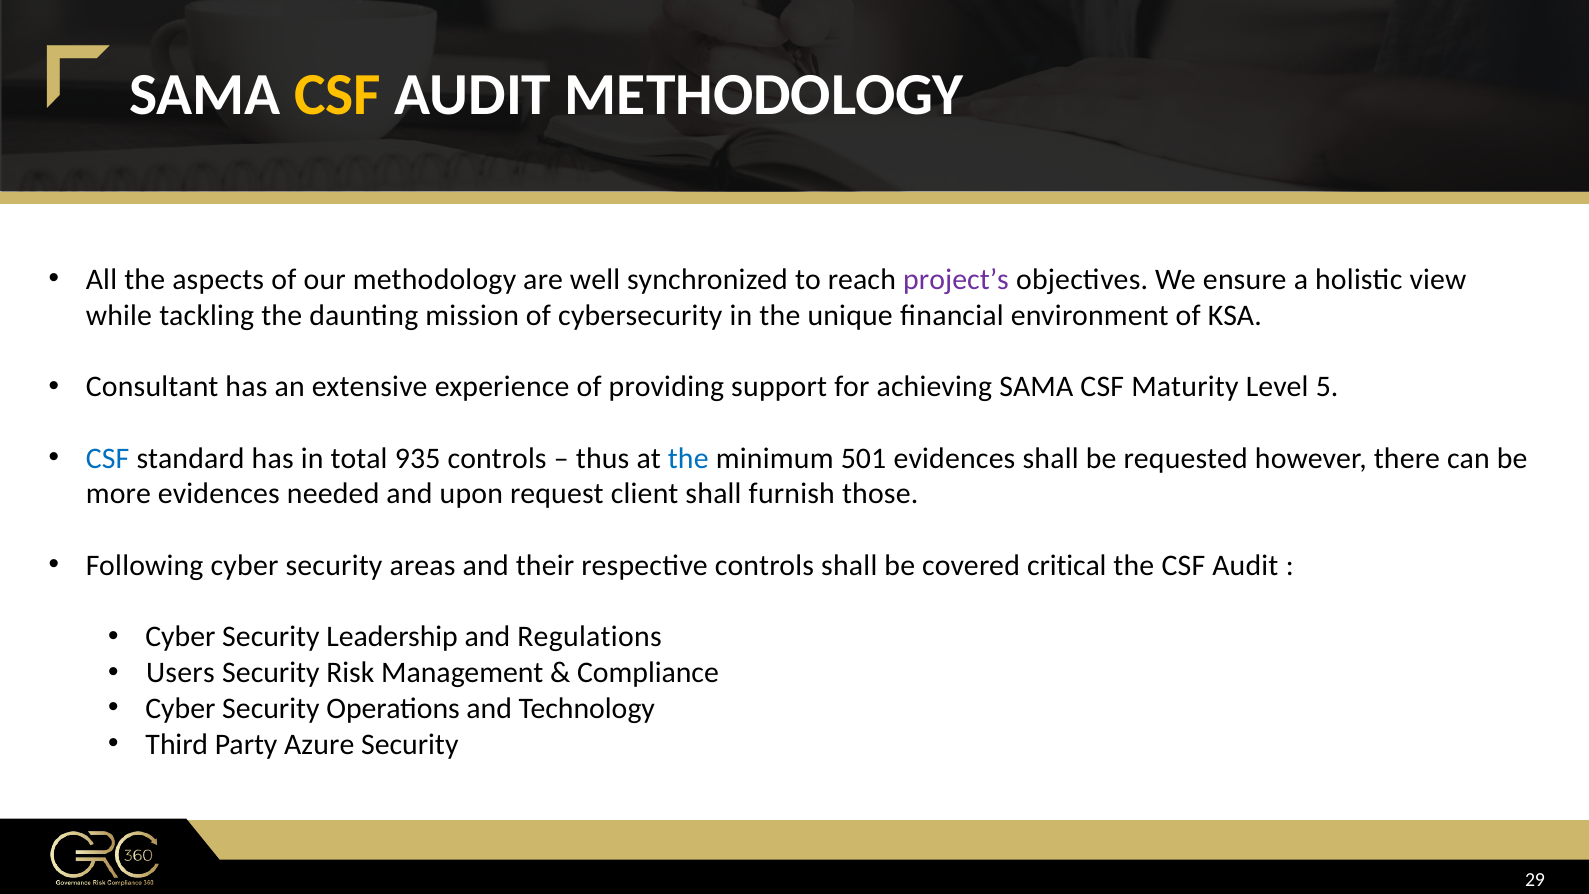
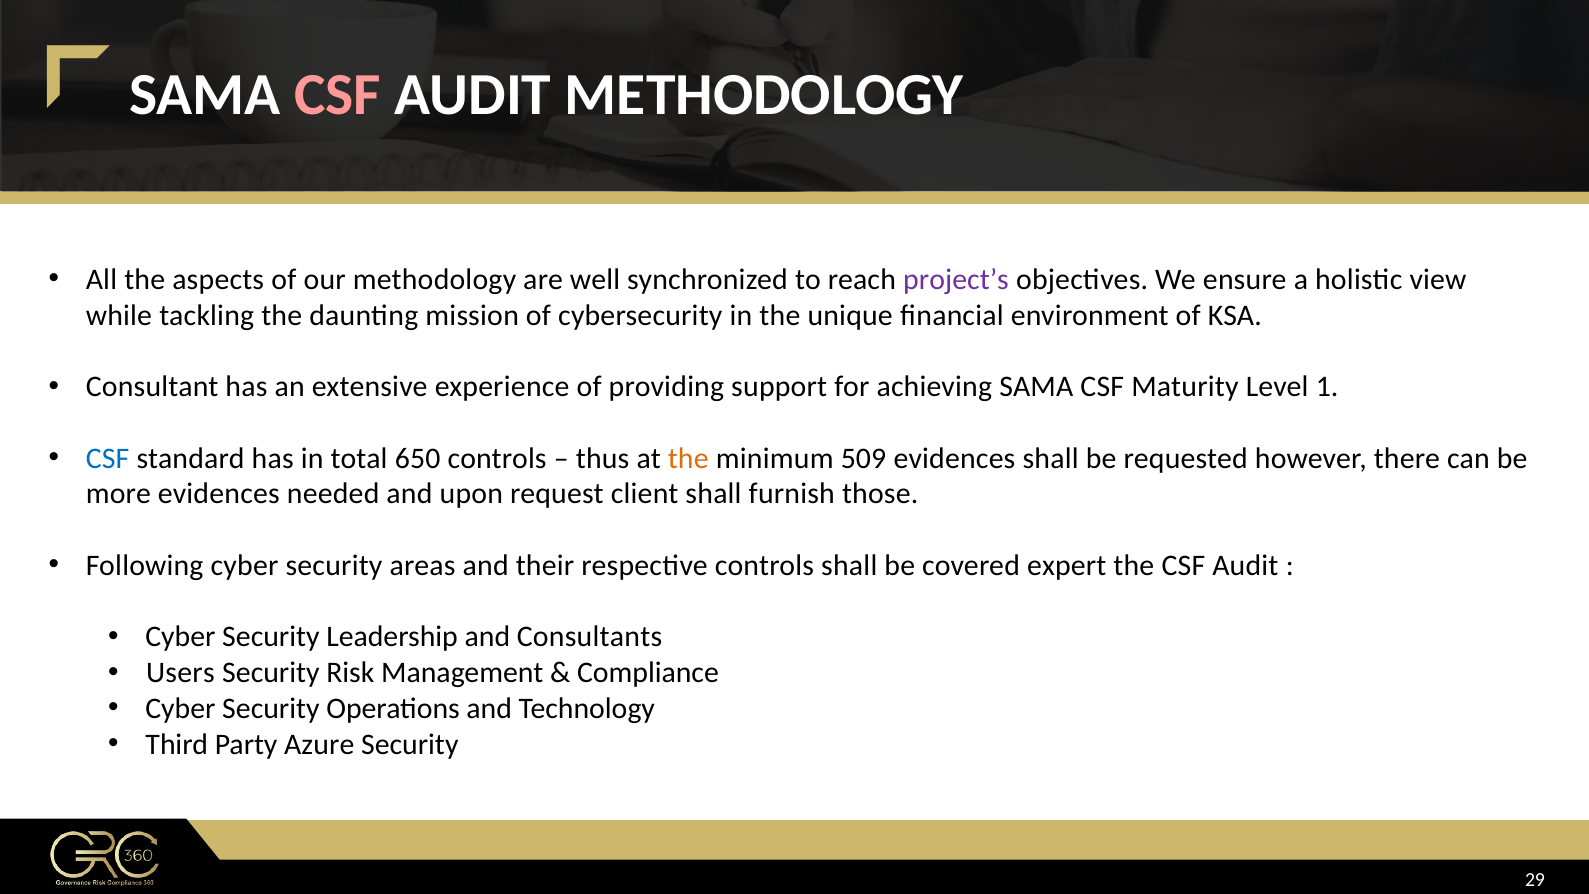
CSF at (338, 95) colour: yellow -> pink
5: 5 -> 1
935: 935 -> 650
the at (688, 458) colour: blue -> orange
501: 501 -> 509
critical: critical -> expert
Regulations: Regulations -> Consultants
